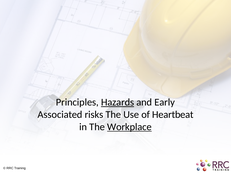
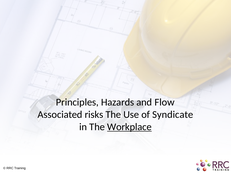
Hazards underline: present -> none
Early: Early -> Flow
Heartbeat: Heartbeat -> Syndicate
